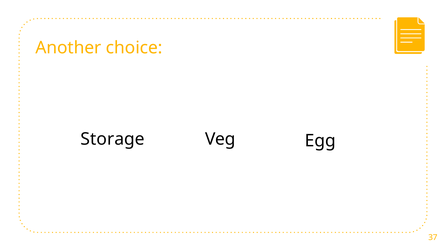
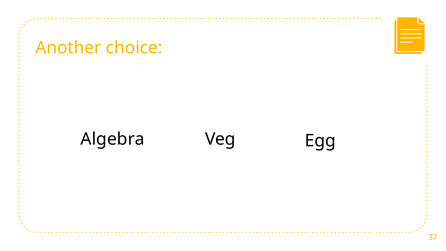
Storage: Storage -> Algebra
